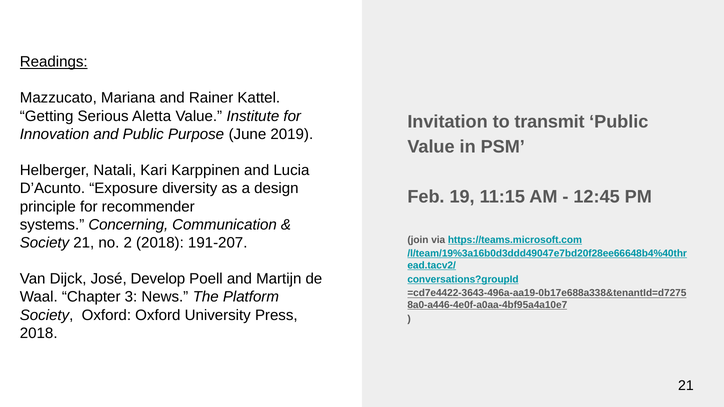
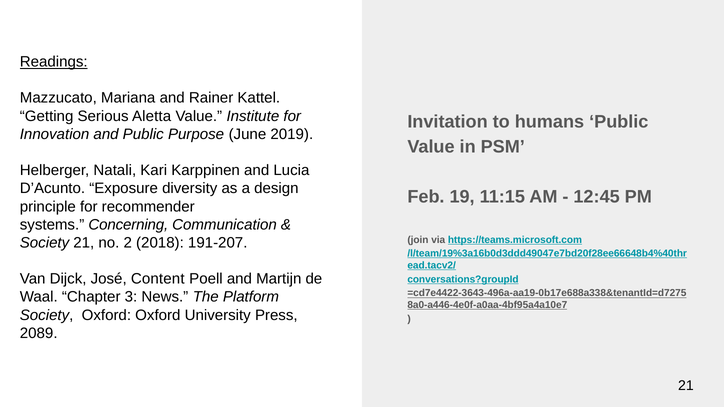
transmit: transmit -> humans
Develop: Develop -> Content
2018 at (39, 333): 2018 -> 2089
